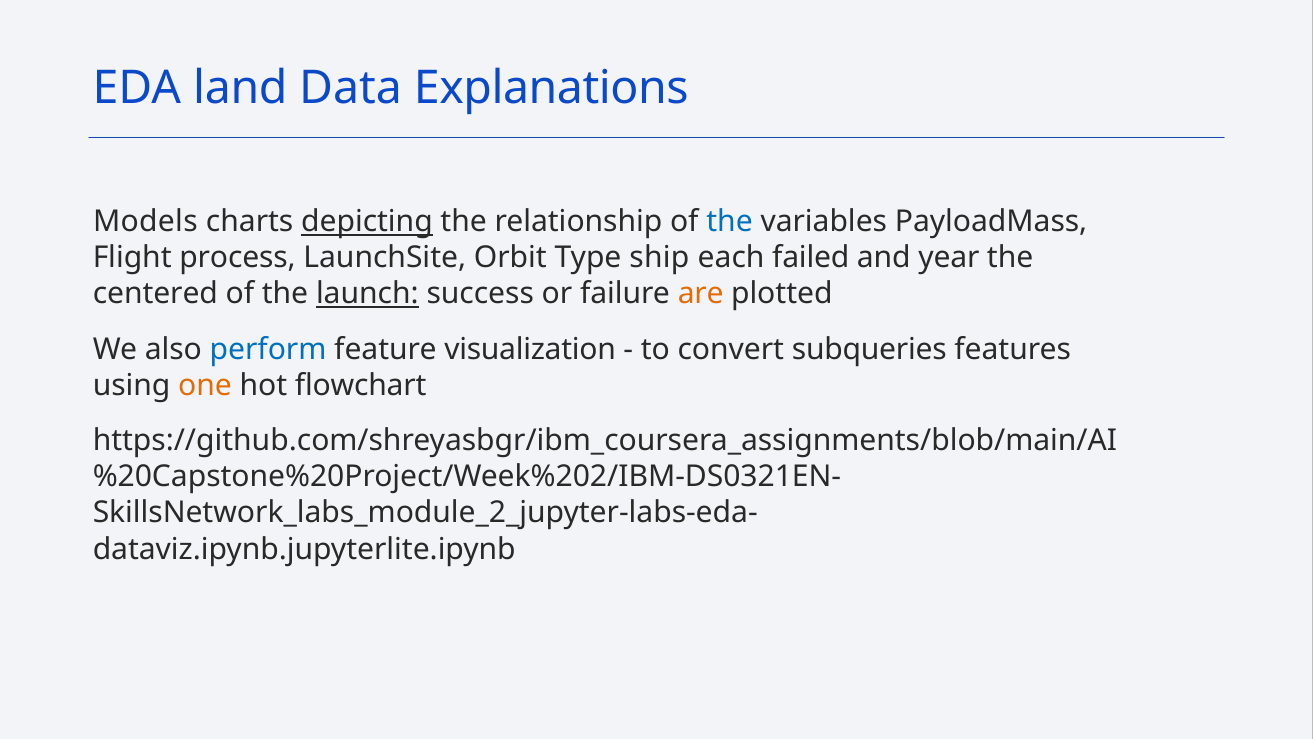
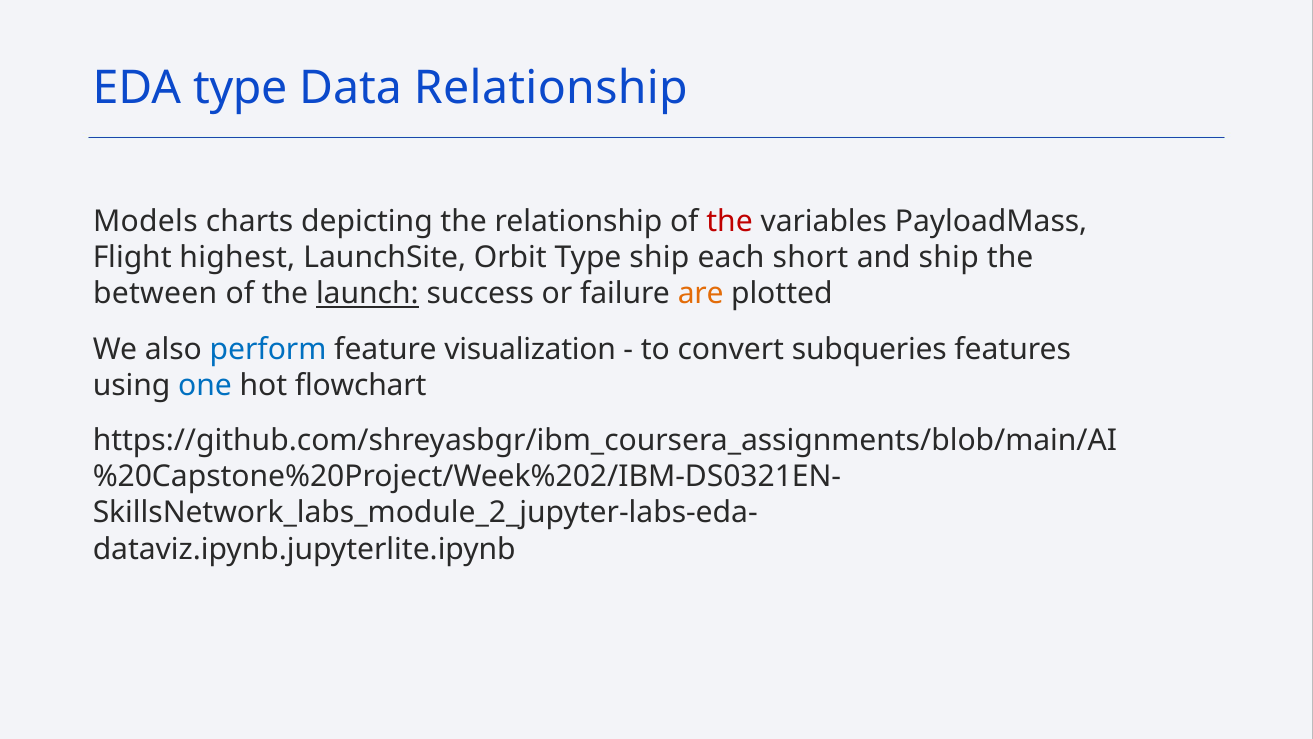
EDA land: land -> type
Data Explanations: Explanations -> Relationship
depicting underline: present -> none
the at (730, 222) colour: blue -> red
process: process -> highest
failed: failed -> short
and year: year -> ship
centered: centered -> between
one colour: orange -> blue
